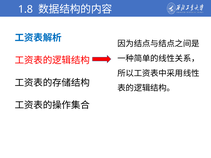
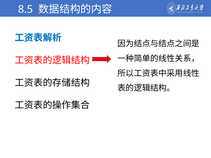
1.8: 1.8 -> 8.5
